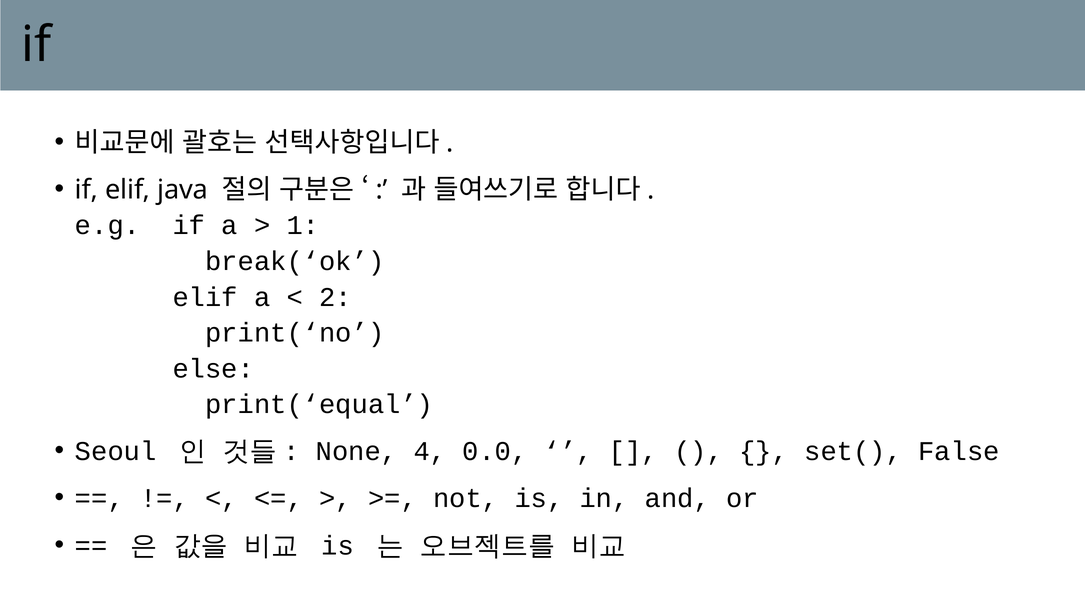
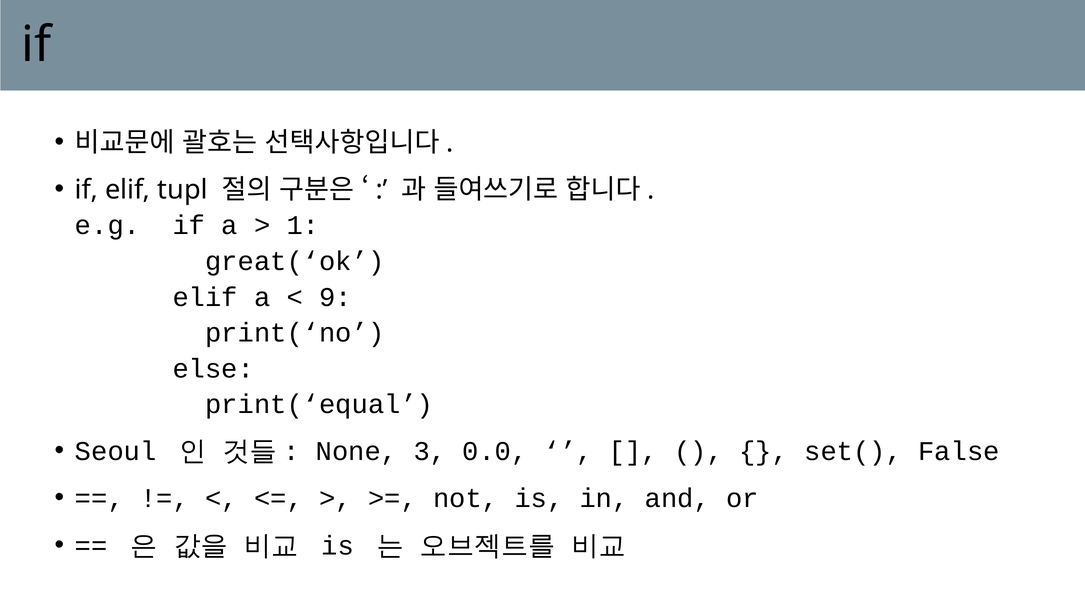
java: java -> tupl
break(‘ok: break(‘ok -> great(‘ok
2: 2 -> 9
4: 4 -> 3
